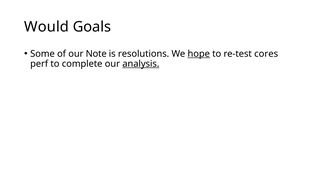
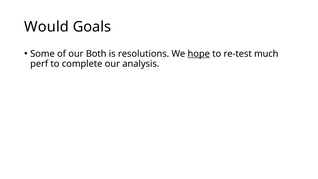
Note: Note -> Both
cores: cores -> much
analysis underline: present -> none
